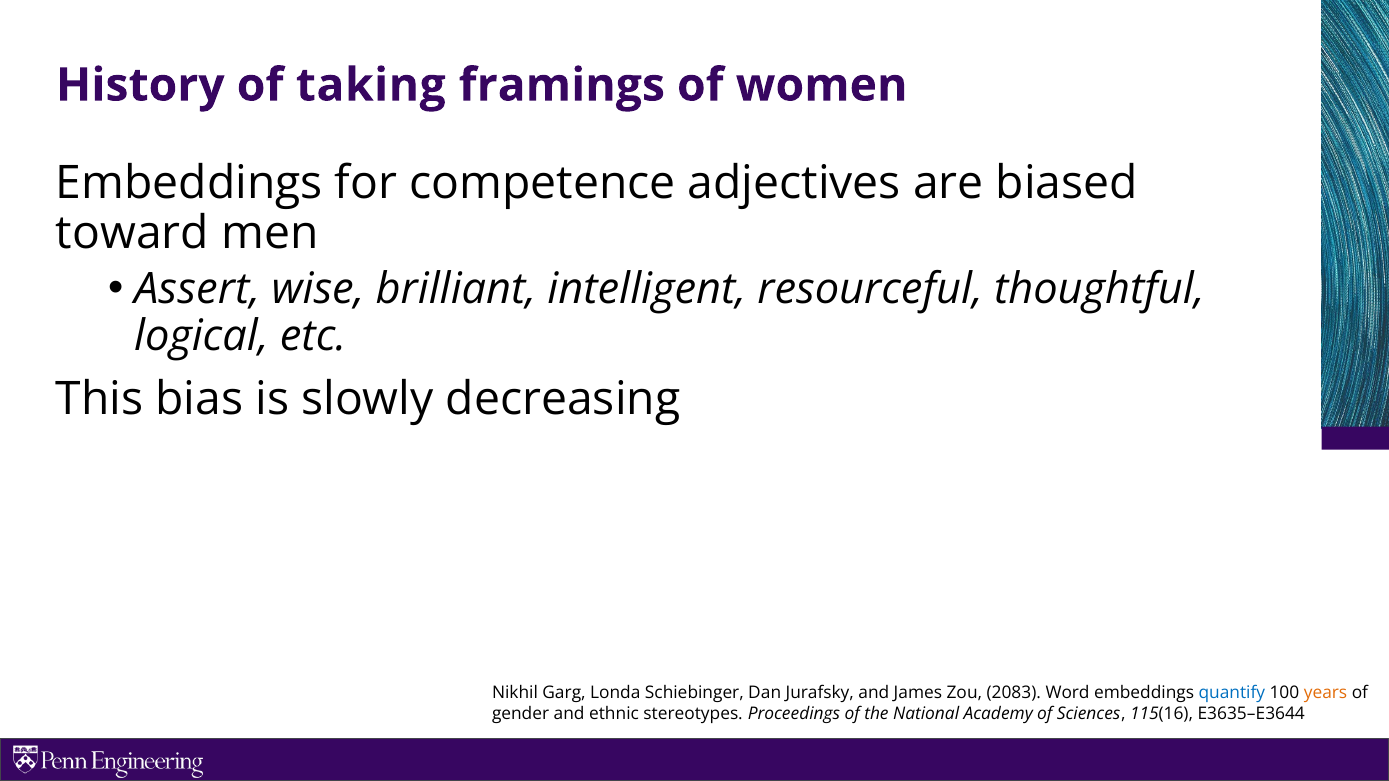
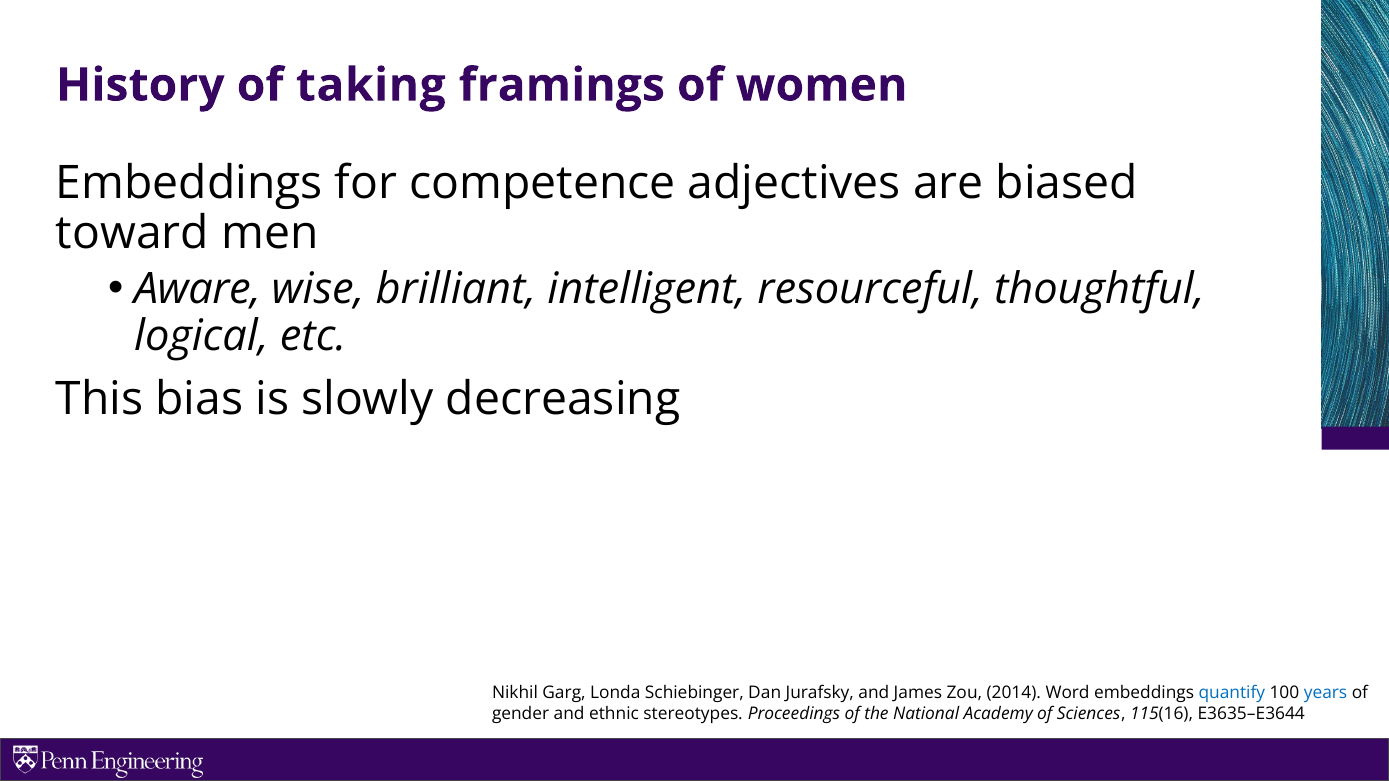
Assert: Assert -> Aware
2083: 2083 -> 2014
years colour: orange -> blue
